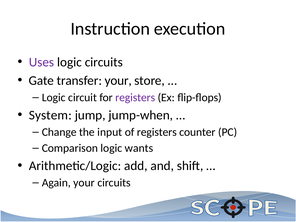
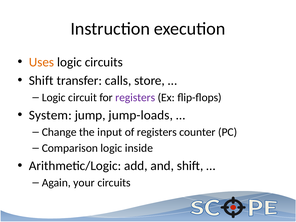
Uses colour: purple -> orange
Gate at (41, 81): Gate -> Shift
transfer your: your -> calls
jump-when: jump-when -> jump-loads
wants: wants -> inside
